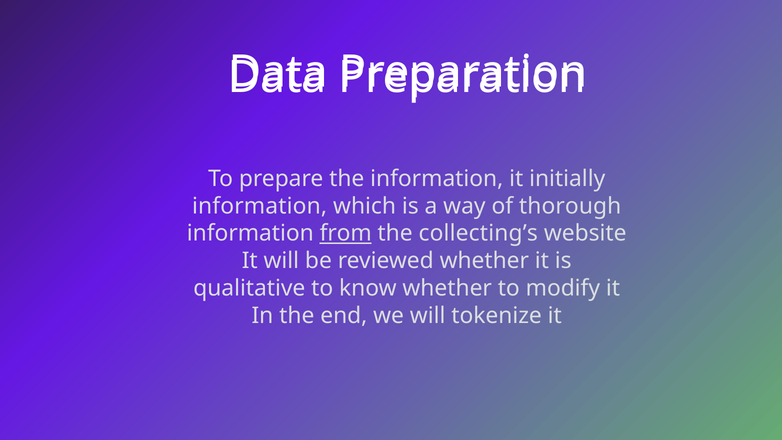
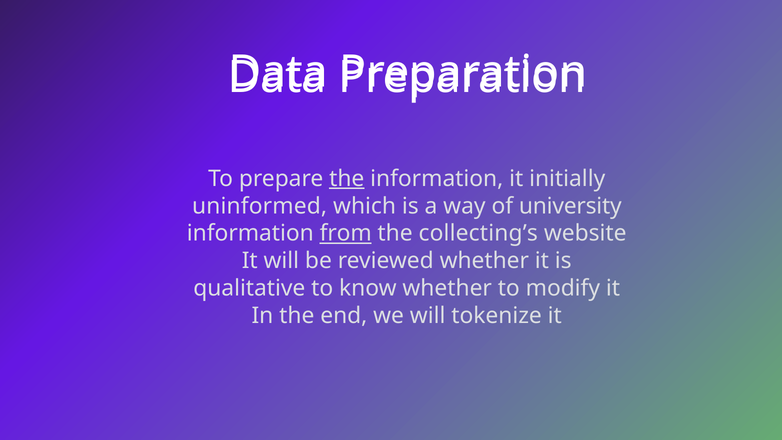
the at (347, 179) underline: none -> present
information at (260, 206): information -> uninformed
thorough: thorough -> university
